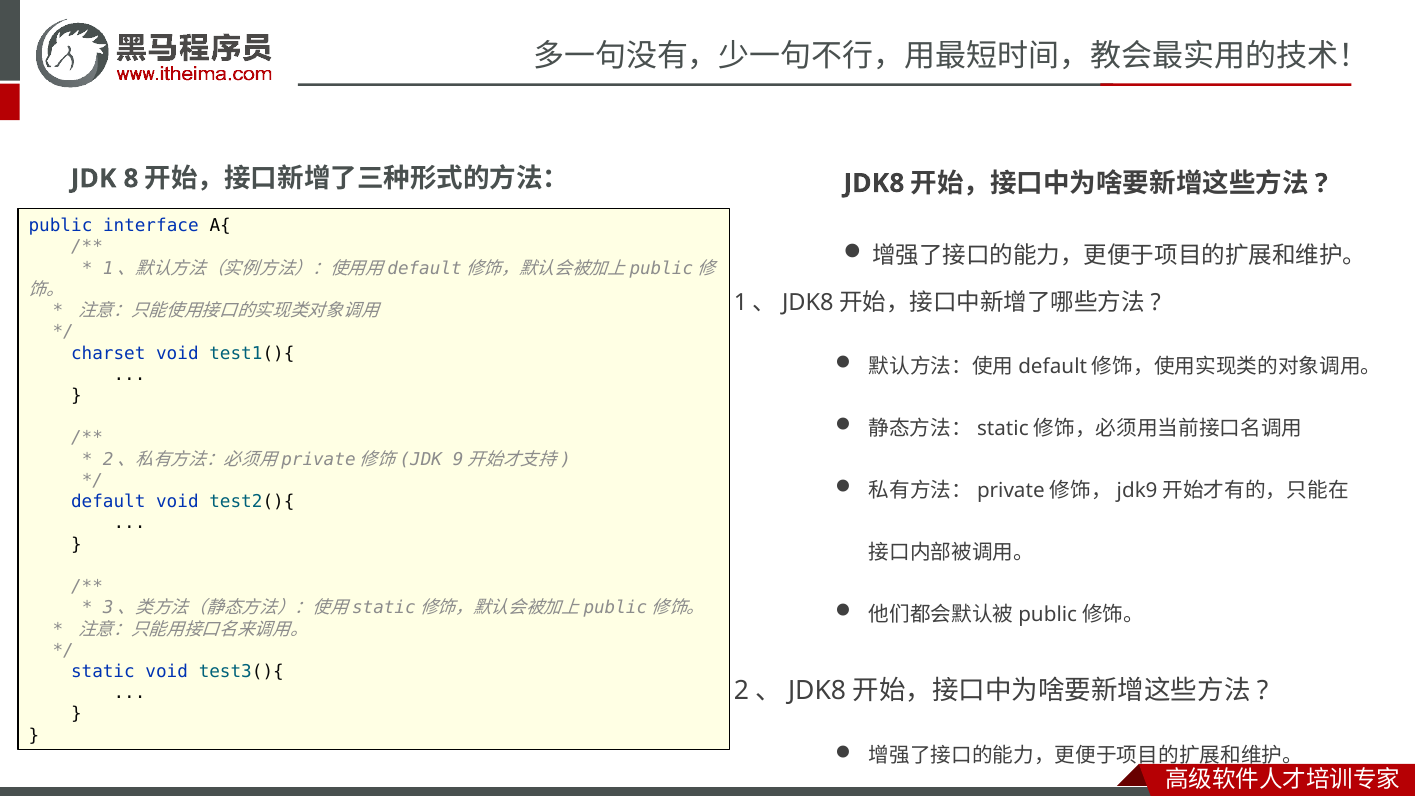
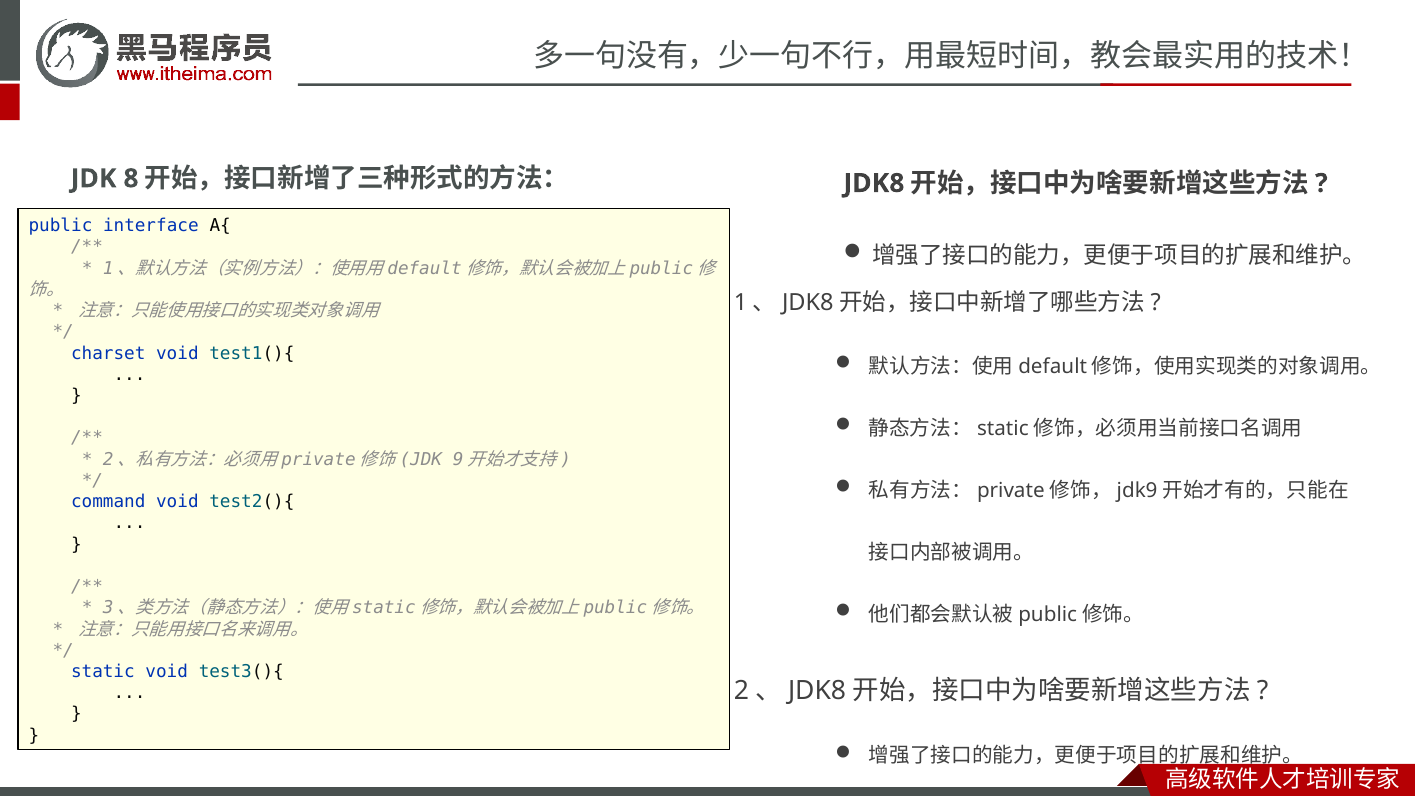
default: default -> command
